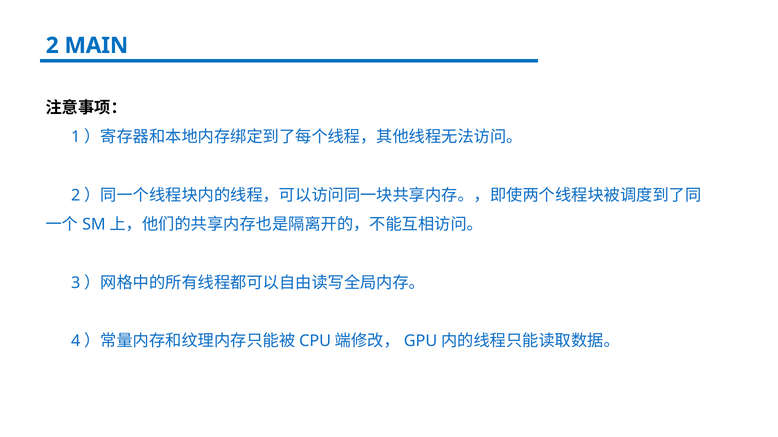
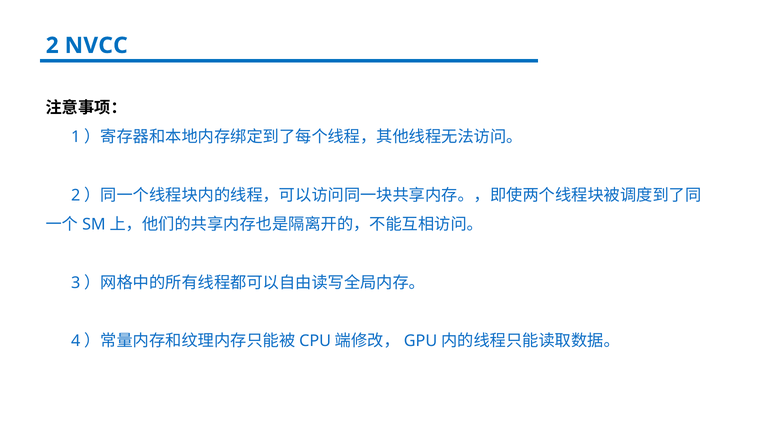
MAIN: MAIN -> NVCC
